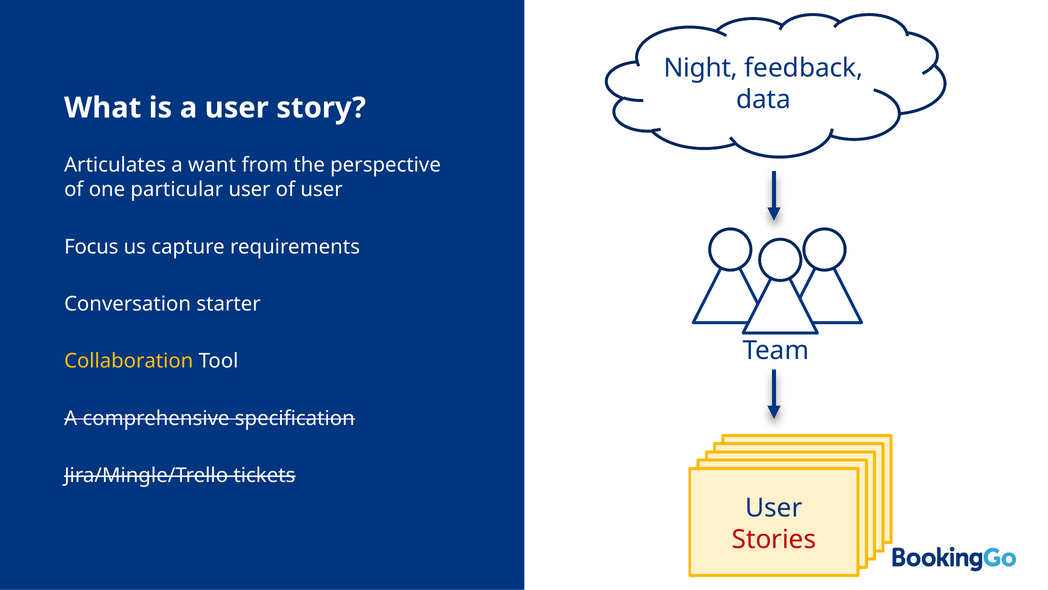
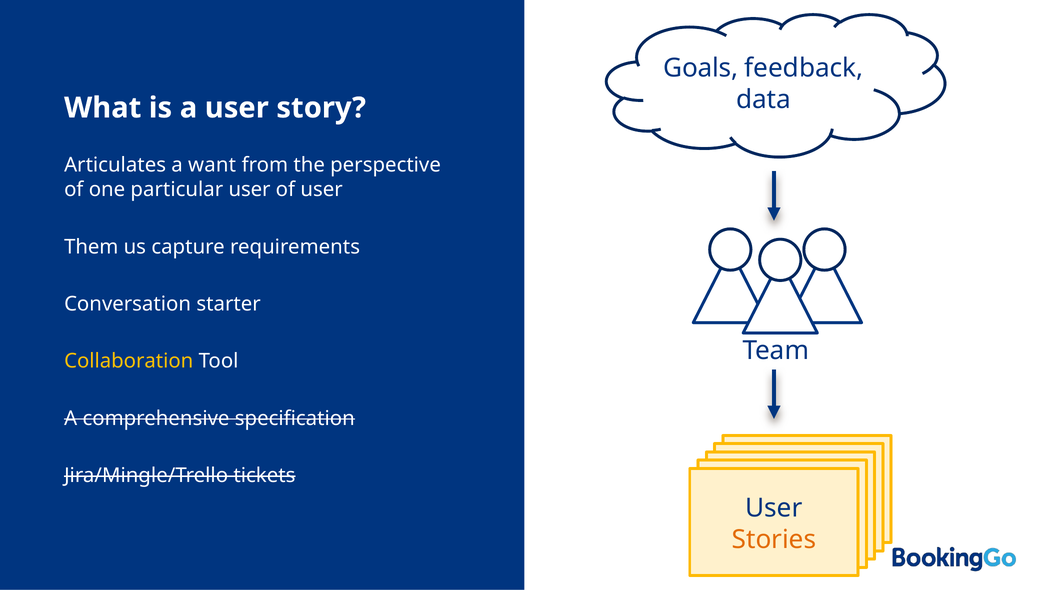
Night: Night -> Goals
Focus: Focus -> Them
Stories colour: red -> orange
